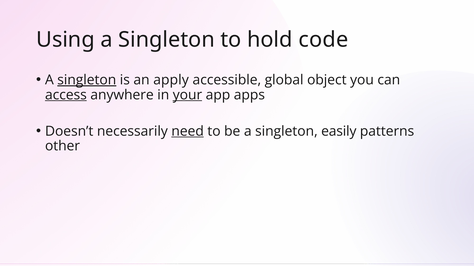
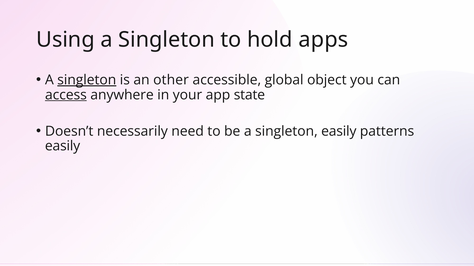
code: code -> apps
apply: apply -> other
your underline: present -> none
apps: apps -> state
need underline: present -> none
other at (63, 146): other -> easily
